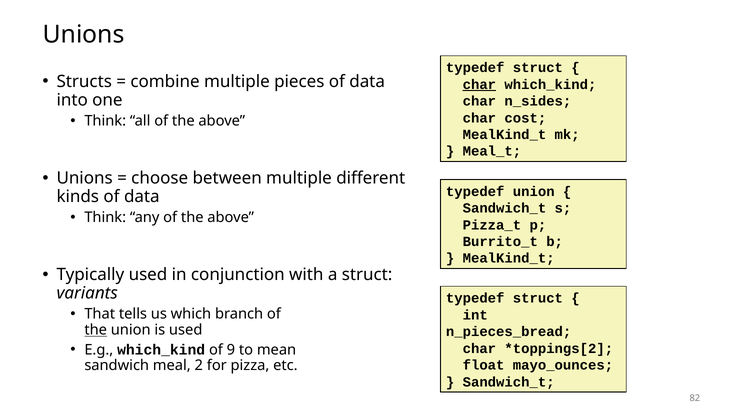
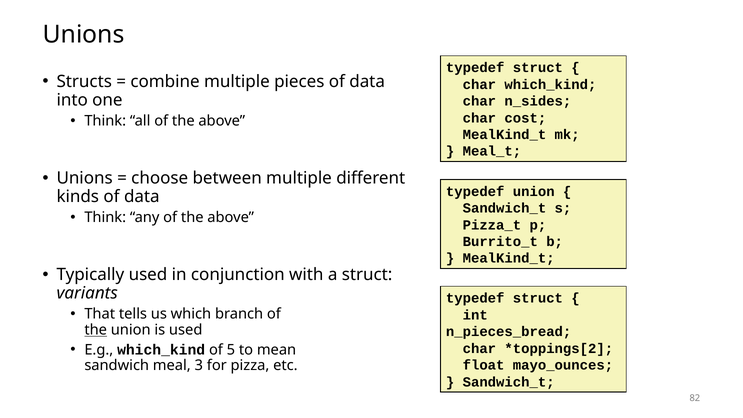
char at (479, 84) underline: present -> none
9: 9 -> 5
2: 2 -> 3
